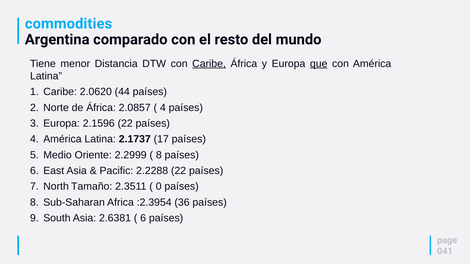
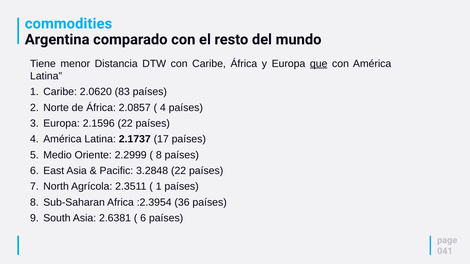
Caribe at (209, 64) underline: present -> none
44: 44 -> 83
2.2288: 2.2288 -> 3.2848
Tamaño: Tamaño -> Agrícola
0 at (159, 187): 0 -> 1
